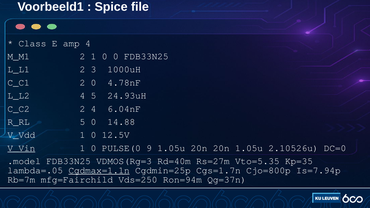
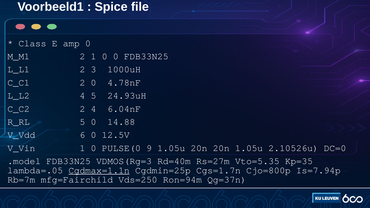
amp 4: 4 -> 0
V_Vdd 1: 1 -> 6
V_Vin underline: present -> none
